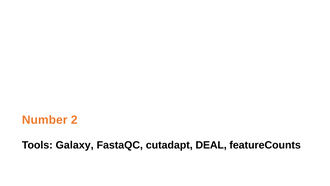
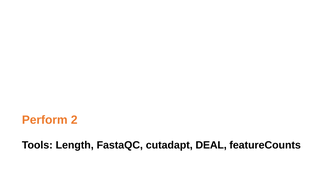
Number: Number -> Perform
Galaxy: Galaxy -> Length
